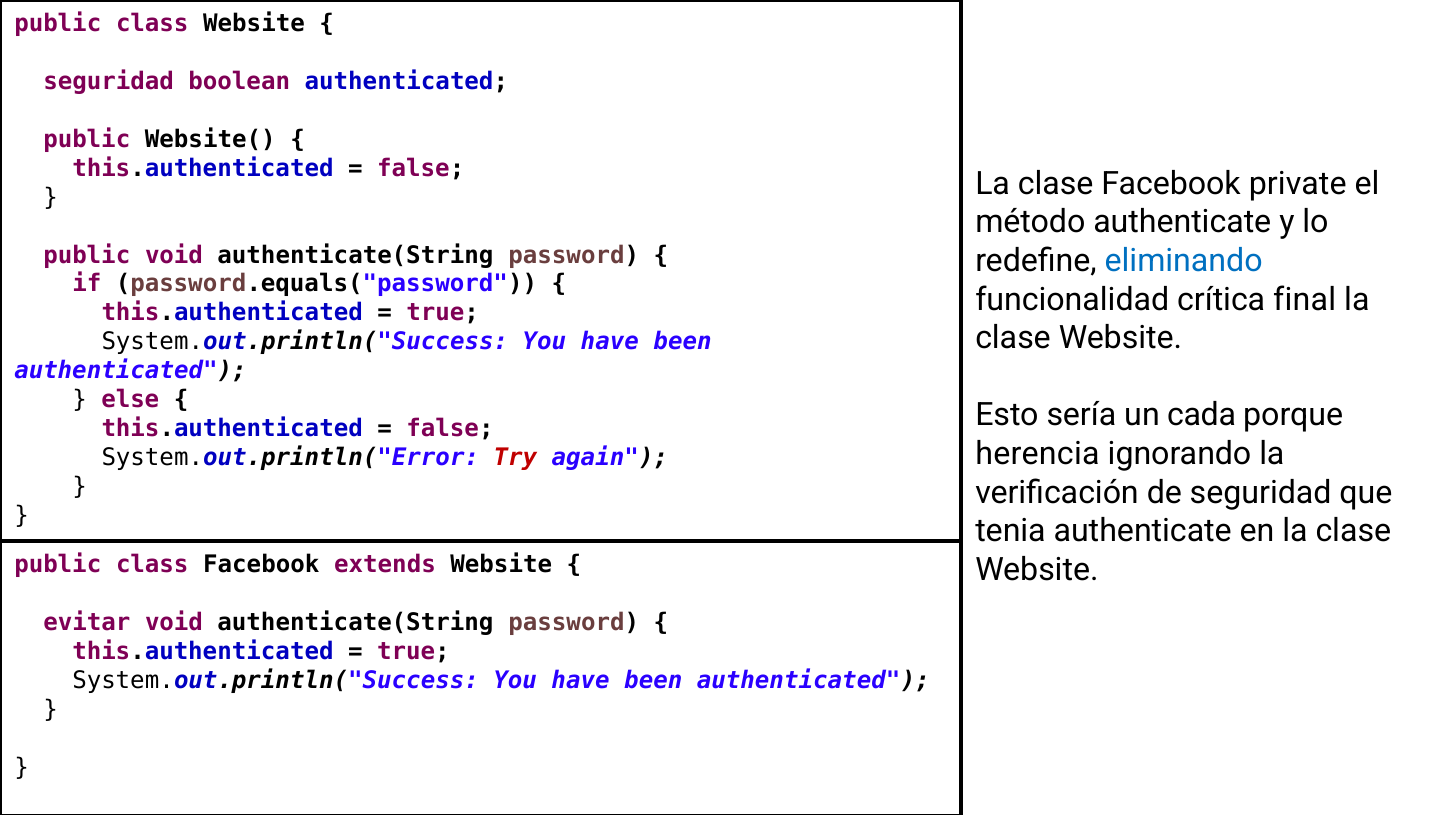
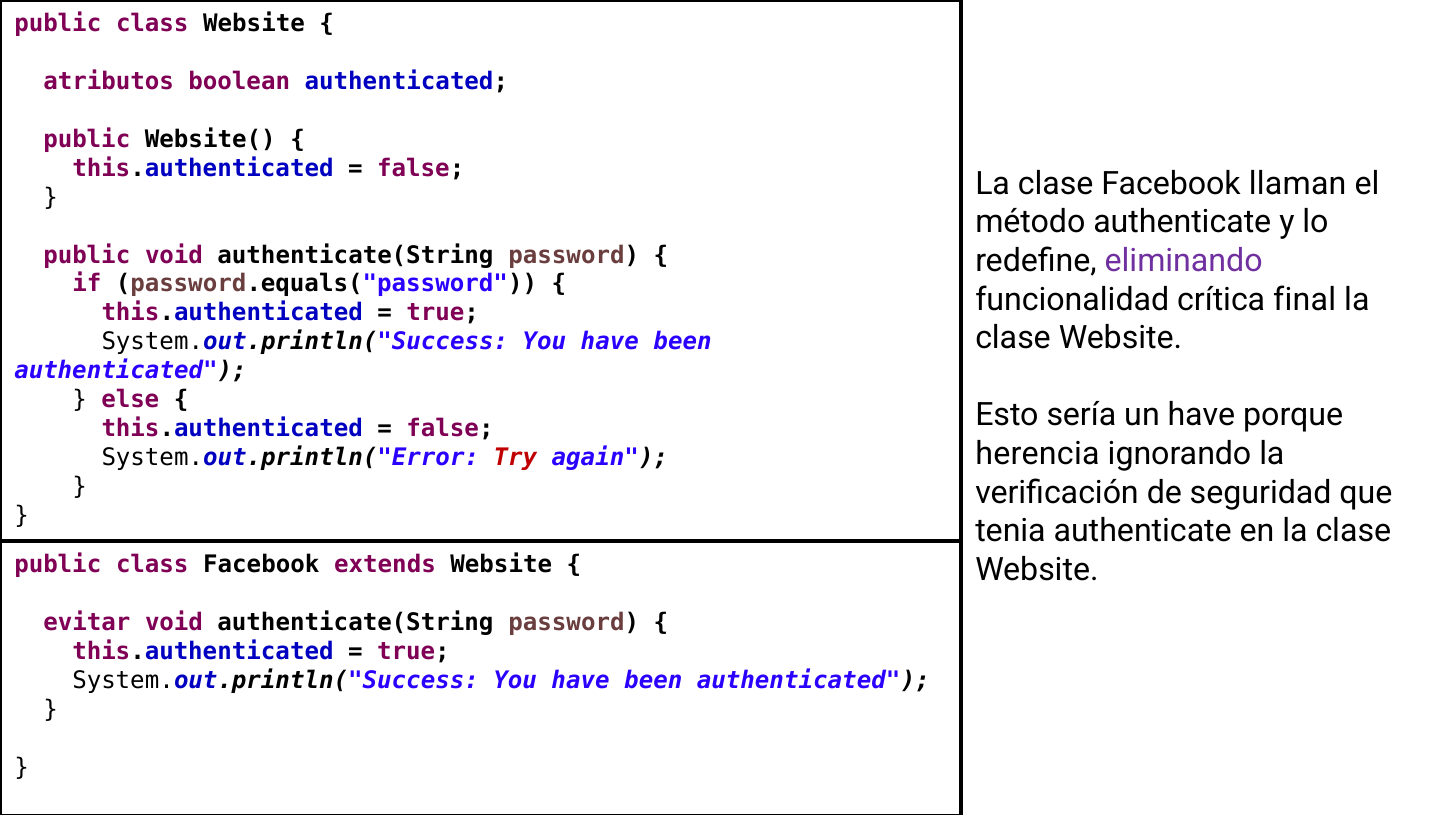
seguridad at (109, 81): seguridad -> atributos
private: private -> llaman
eliminando colour: blue -> purple
un cada: cada -> have
